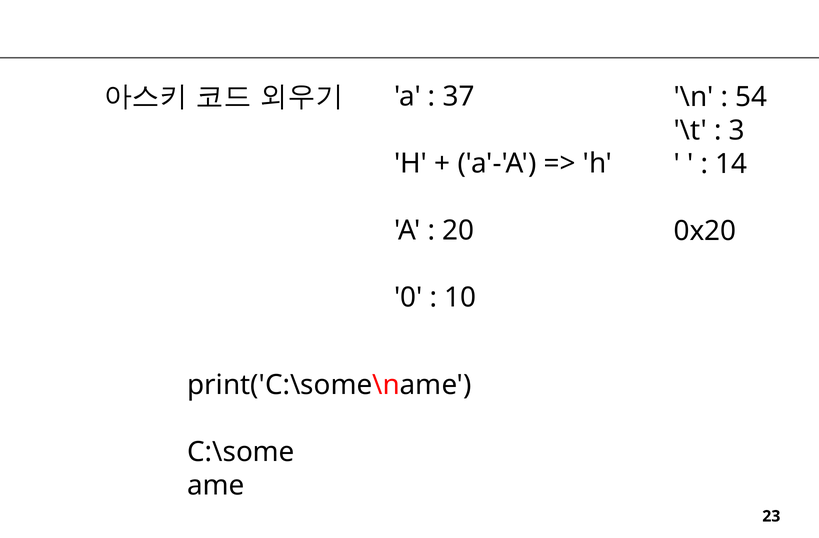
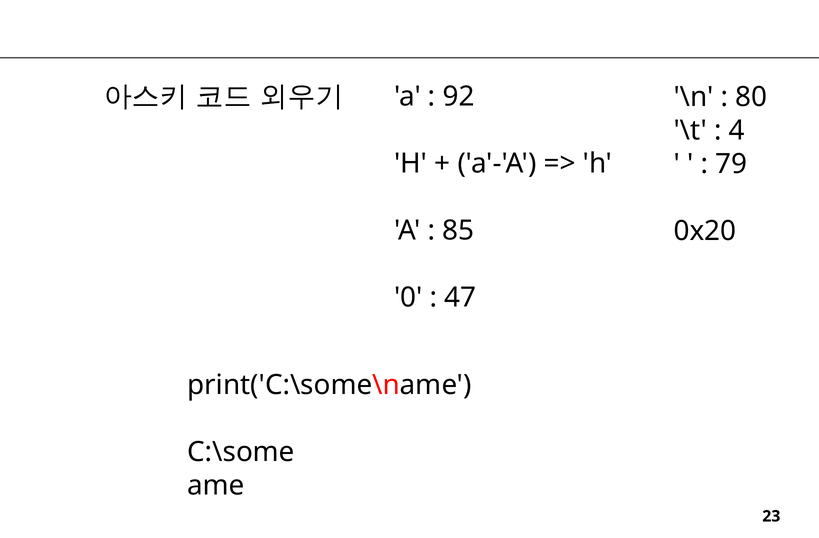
37: 37 -> 92
54: 54 -> 80
3: 3 -> 4
14: 14 -> 79
20: 20 -> 85
10: 10 -> 47
